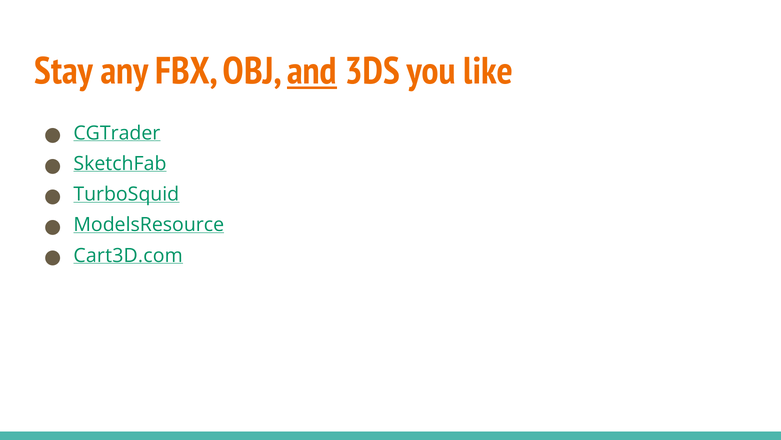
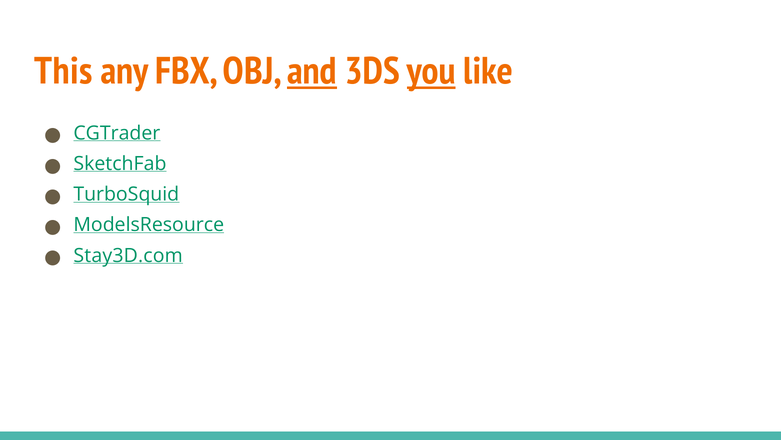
Stay: Stay -> This
you underline: none -> present
Cart3D.com: Cart3D.com -> Stay3D.com
